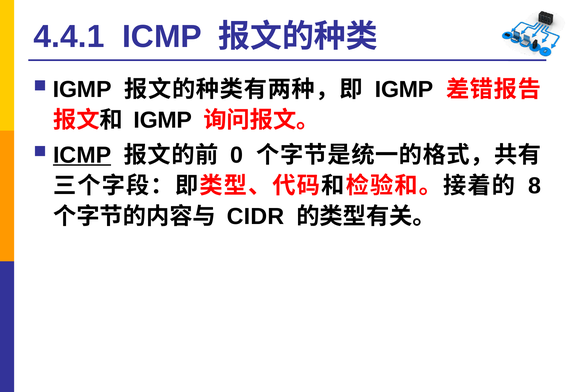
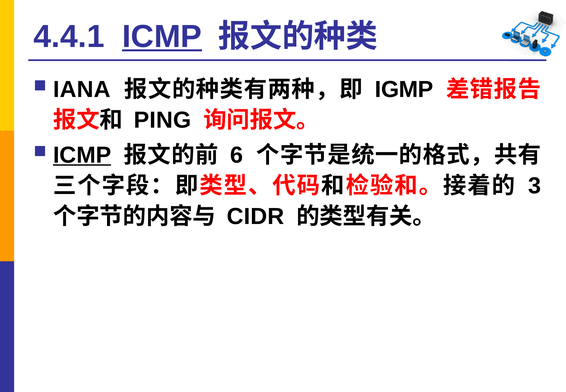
ICMP at (162, 36) underline: none -> present
IGMP at (82, 89): IGMP -> IANA
IGMP at (163, 120): IGMP -> PING
0: 0 -> 6
8: 8 -> 3
